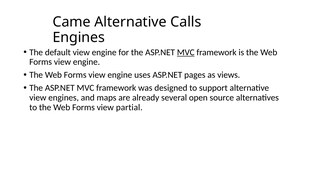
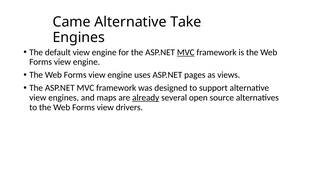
Calls: Calls -> Take
already underline: none -> present
partial: partial -> drivers
